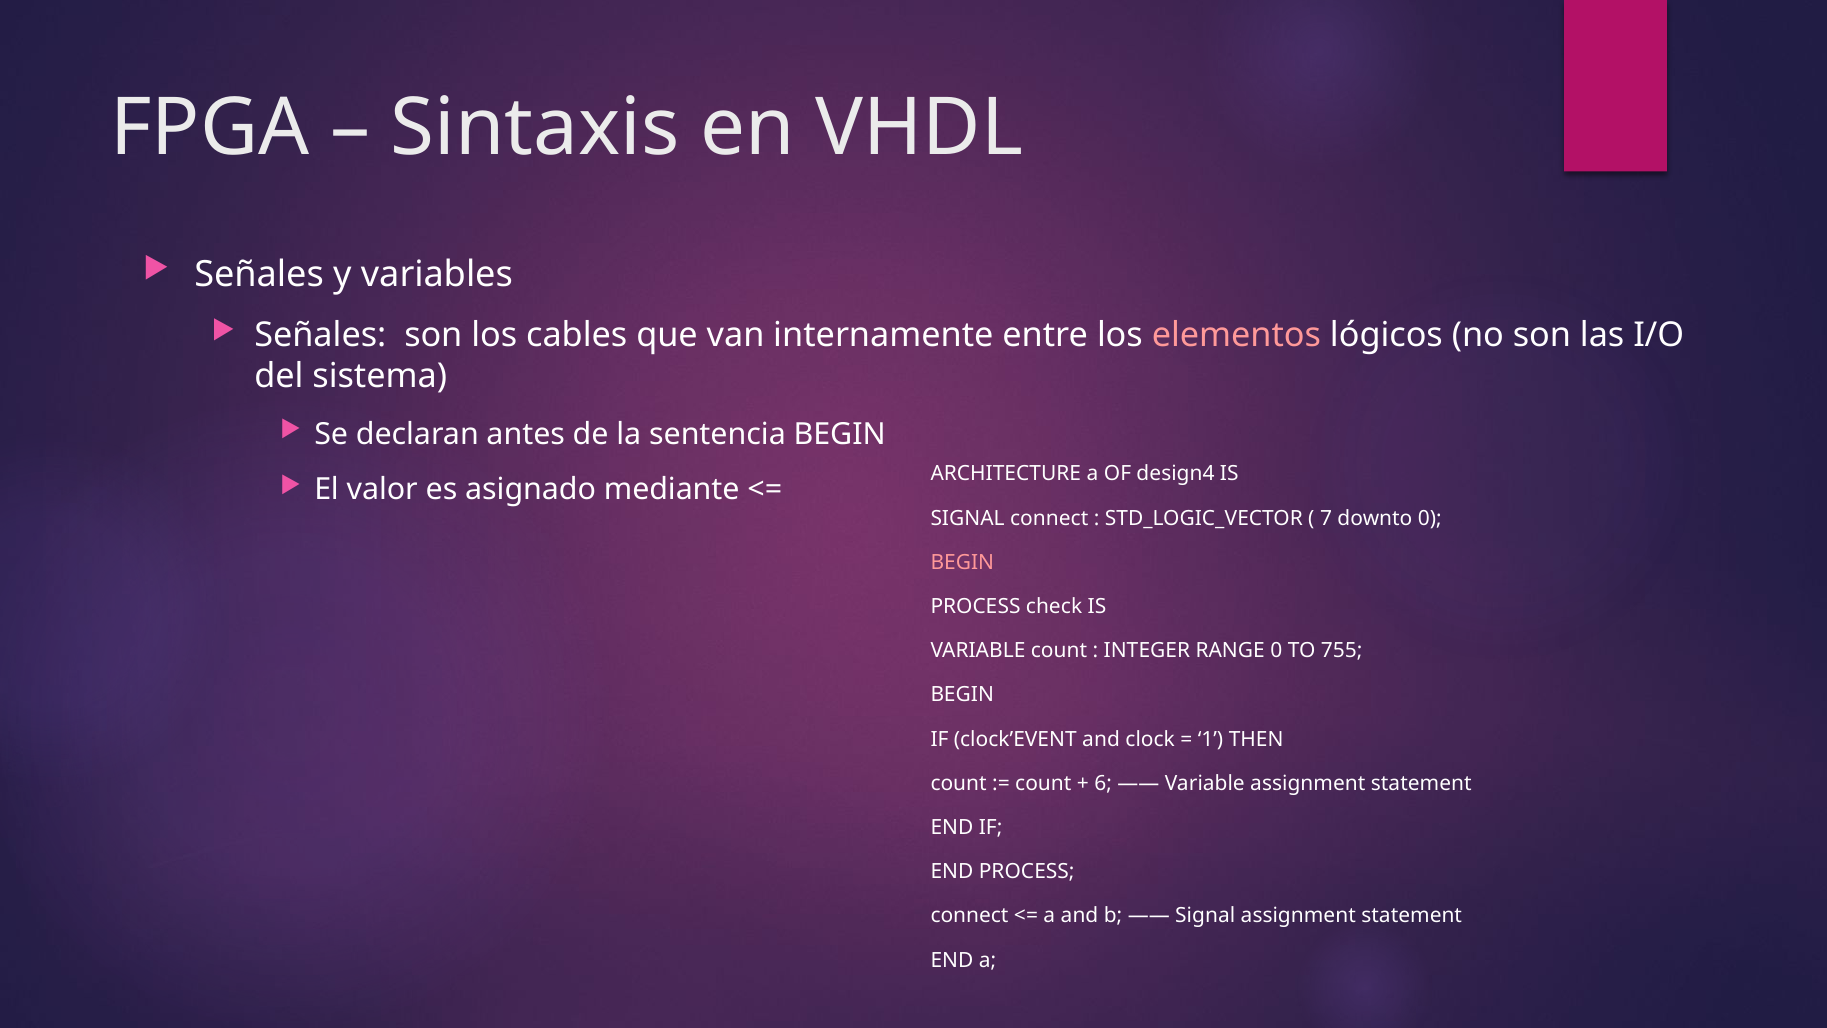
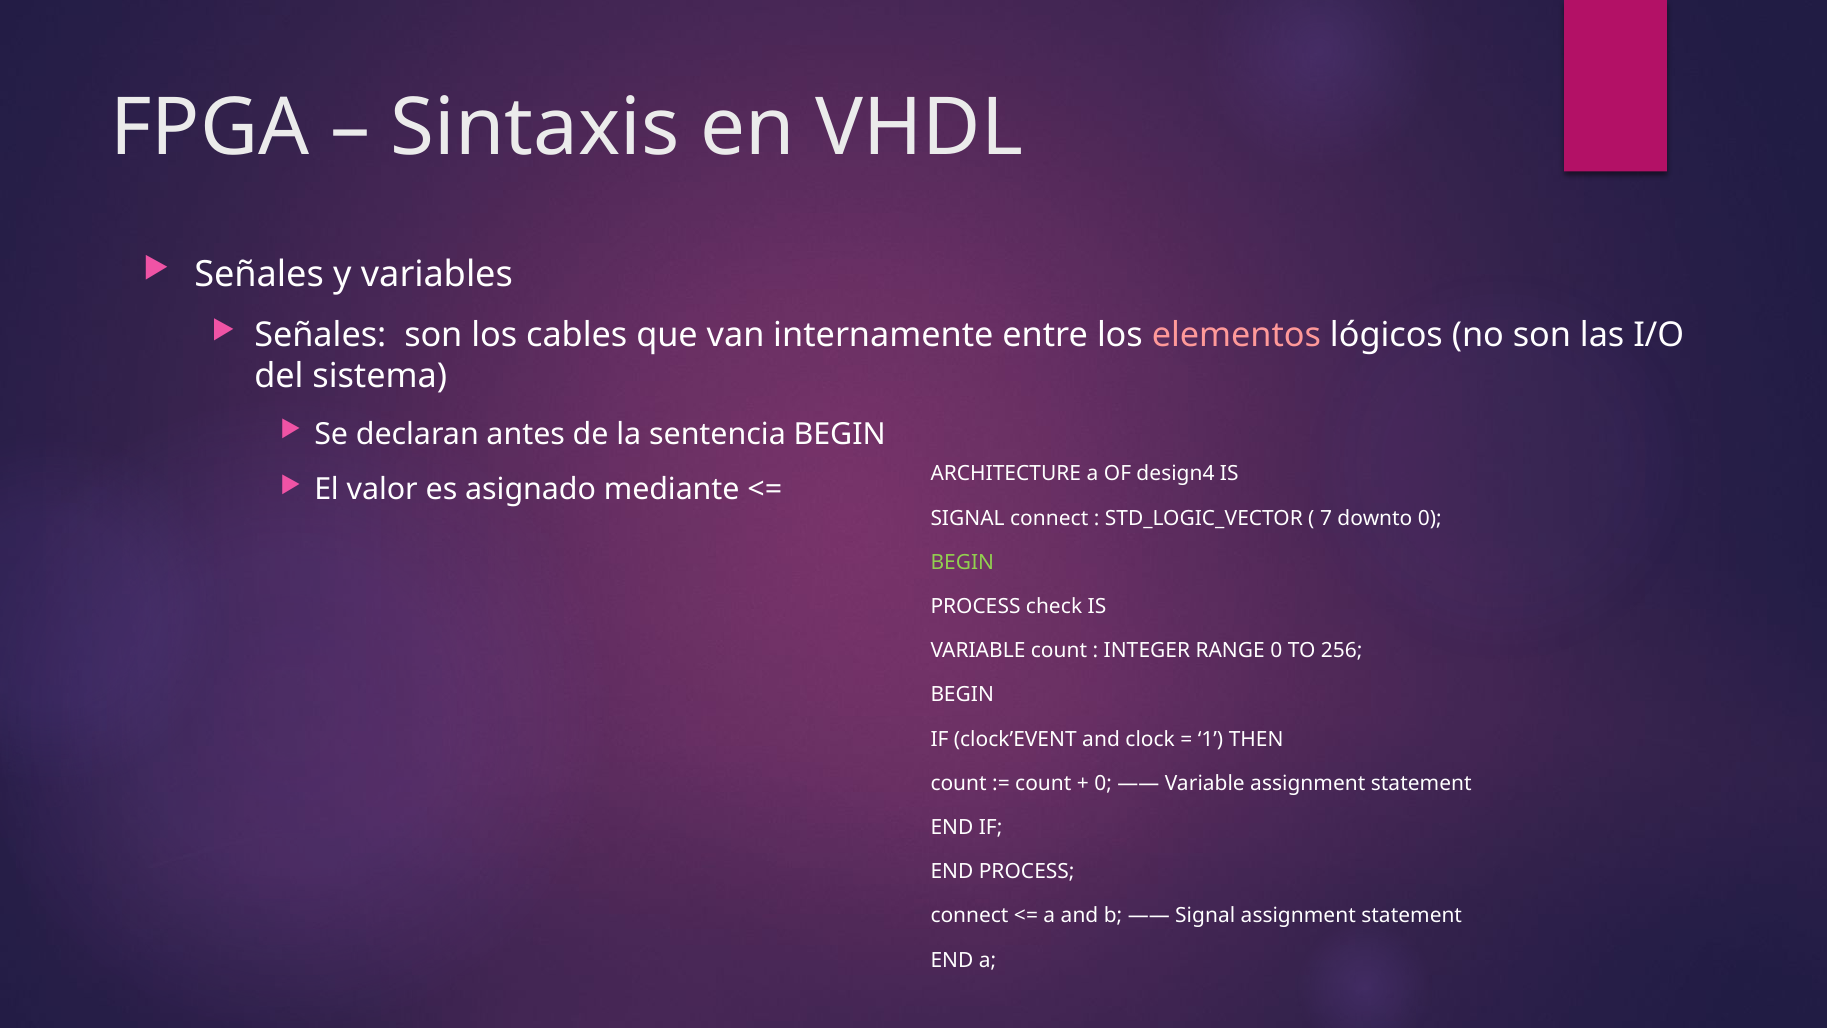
BEGIN at (962, 562) colour: pink -> light green
755: 755 -> 256
6 at (1103, 783): 6 -> 0
